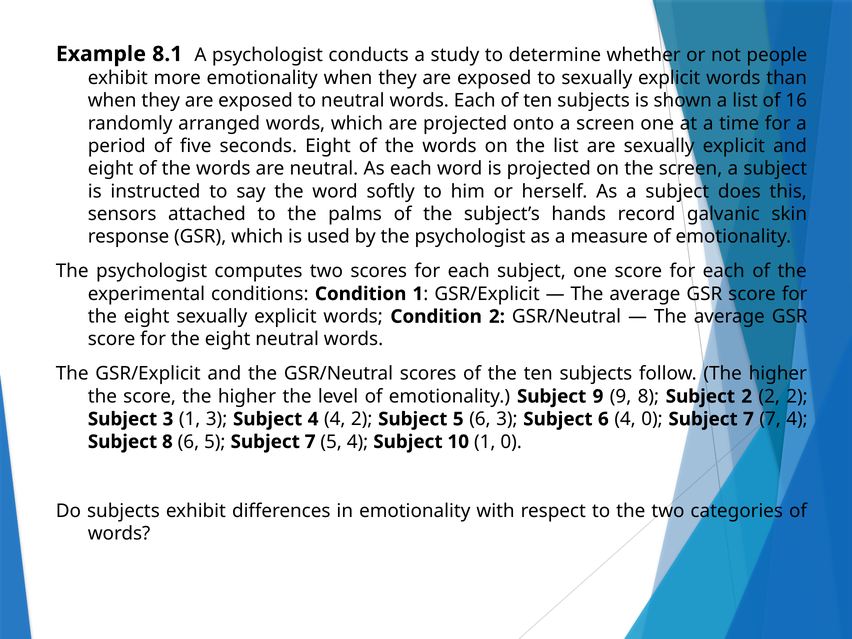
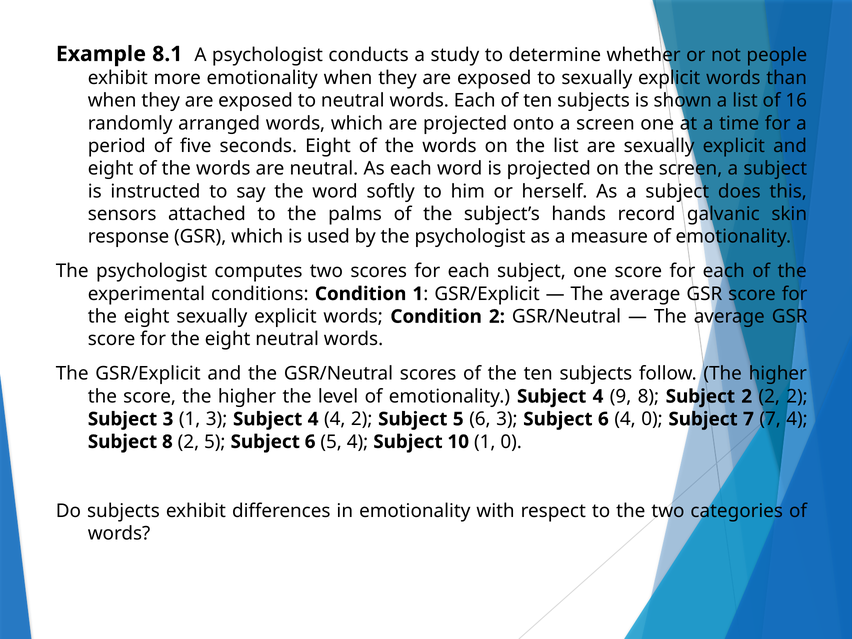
emotionality Subject 9: 9 -> 4
8 6: 6 -> 2
5 Subject 7: 7 -> 6
